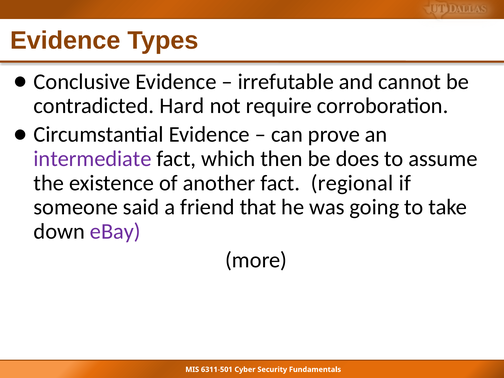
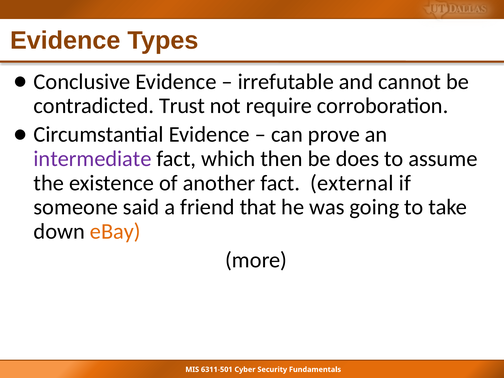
Hard: Hard -> Trust
regional: regional -> external
eBay colour: purple -> orange
